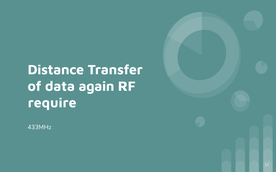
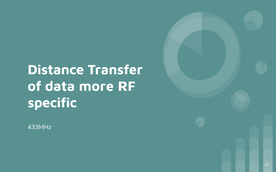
again: again -> more
require: require -> specific
